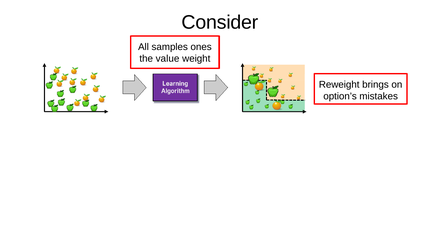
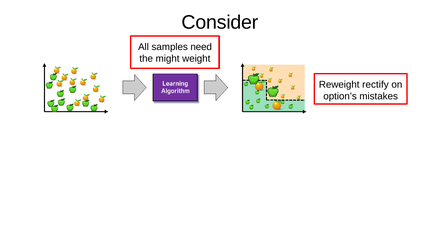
ones: ones -> need
value: value -> might
brings: brings -> rectify
